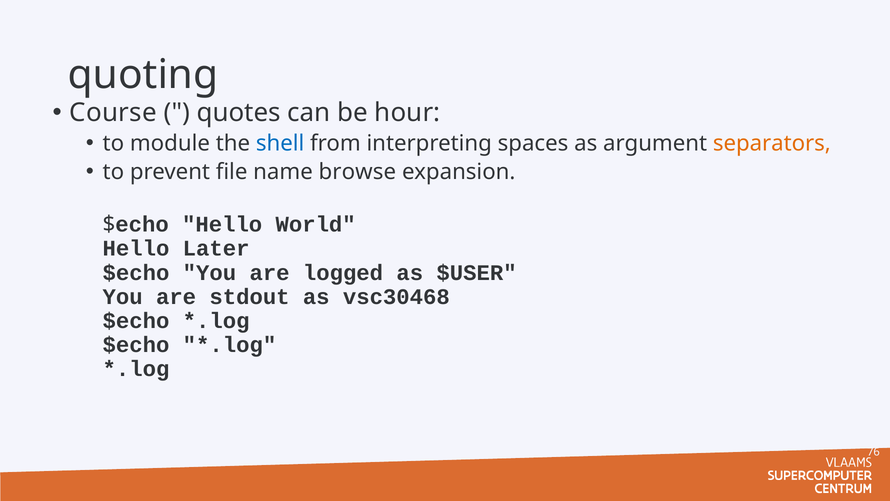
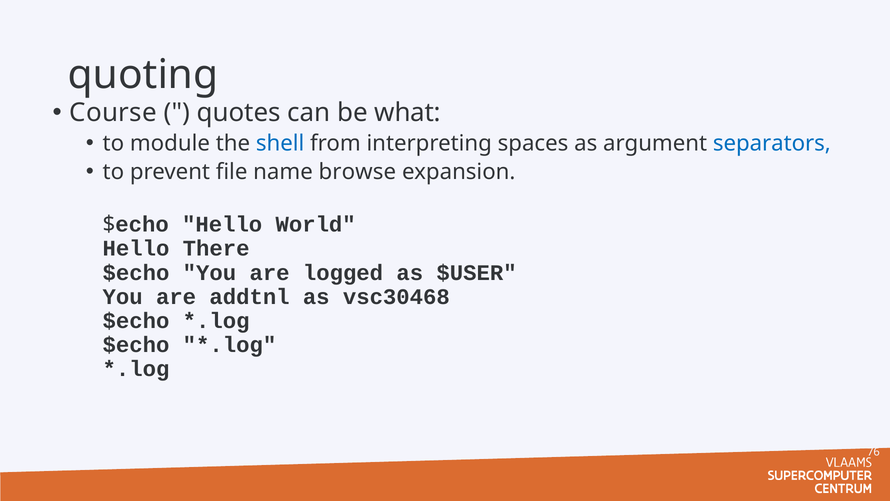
hour: hour -> what
separators colour: orange -> blue
Later: Later -> There
stdout: stdout -> addtnl
